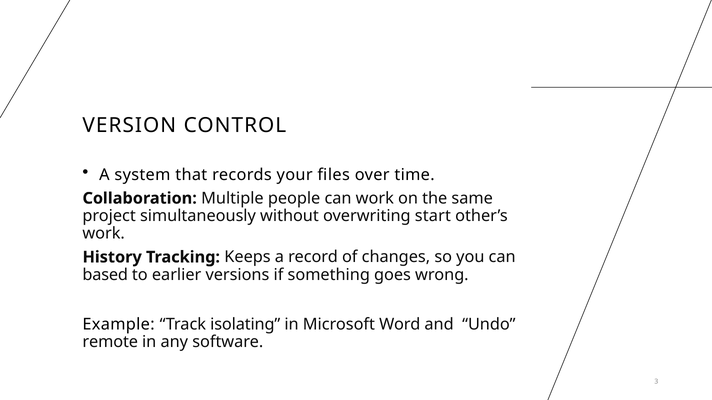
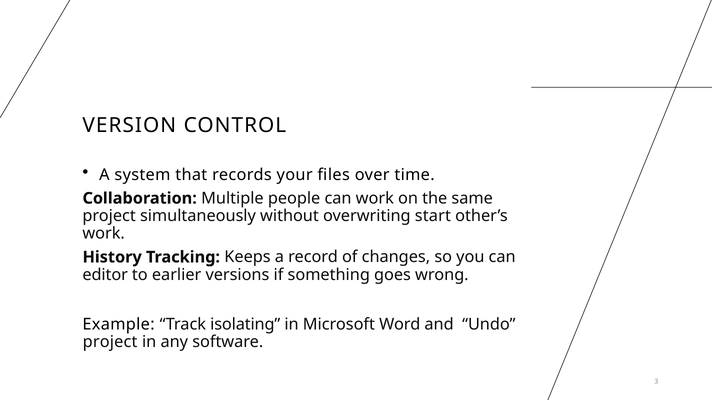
based: based -> editor
remote at (110, 343): remote -> project
